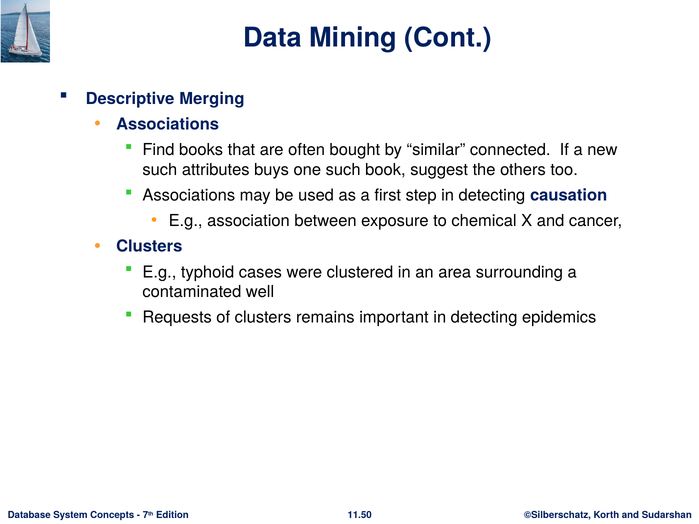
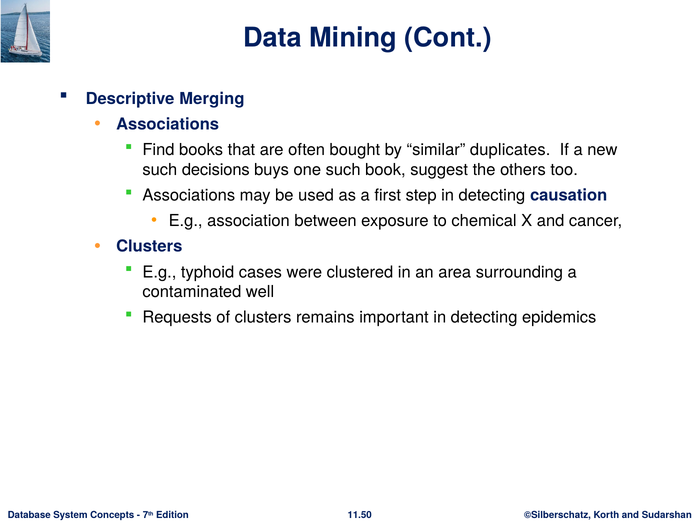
connected: connected -> duplicates
attributes: attributes -> decisions
